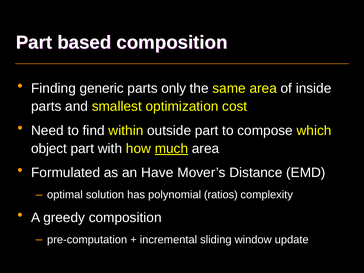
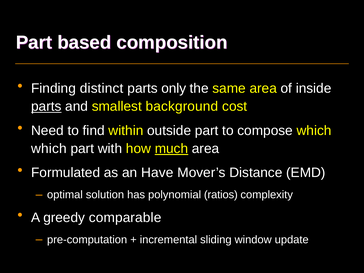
generic: generic -> distinct
parts at (46, 106) underline: none -> present
optimization: optimization -> background
object at (49, 149): object -> which
greedy composition: composition -> comparable
